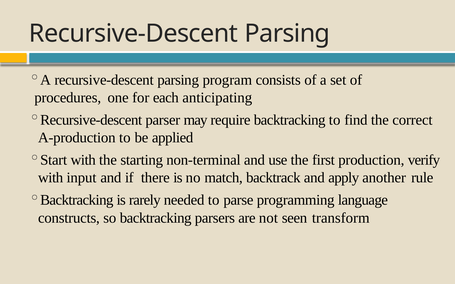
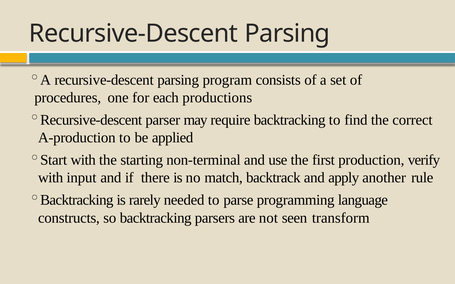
anticipating: anticipating -> productions
